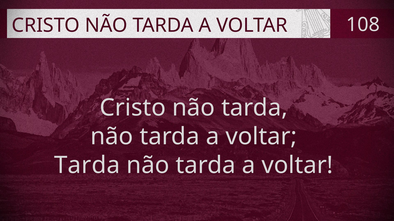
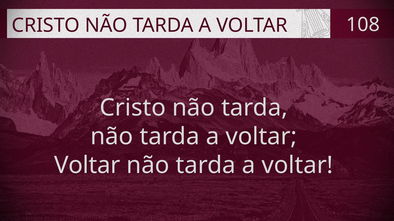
Tarda at (87, 166): Tarda -> Voltar
